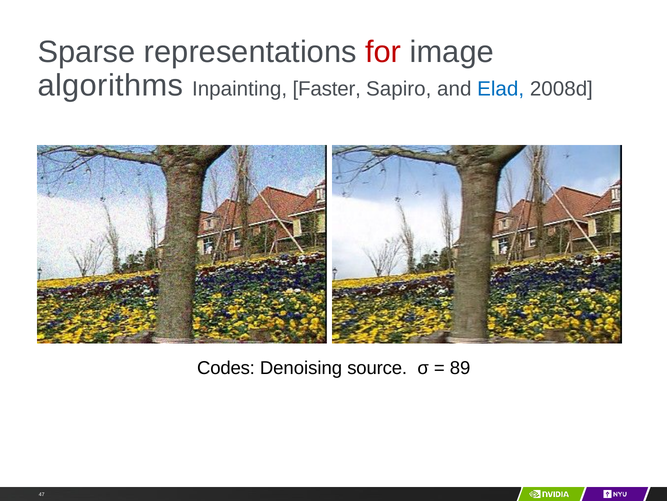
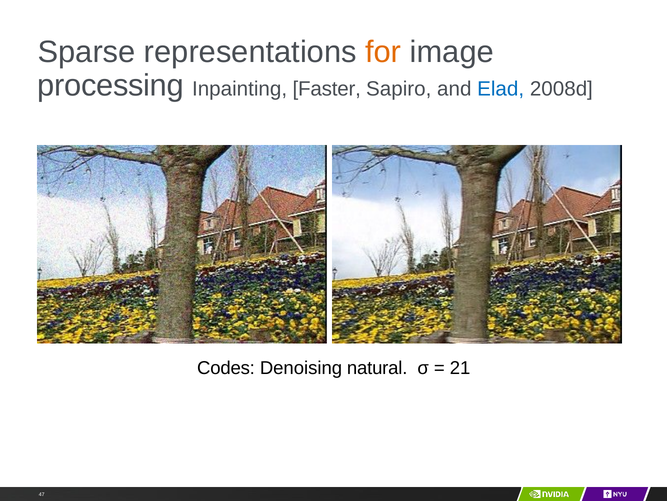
for colour: red -> orange
algorithms: algorithms -> processing
source: source -> natural
89: 89 -> 21
